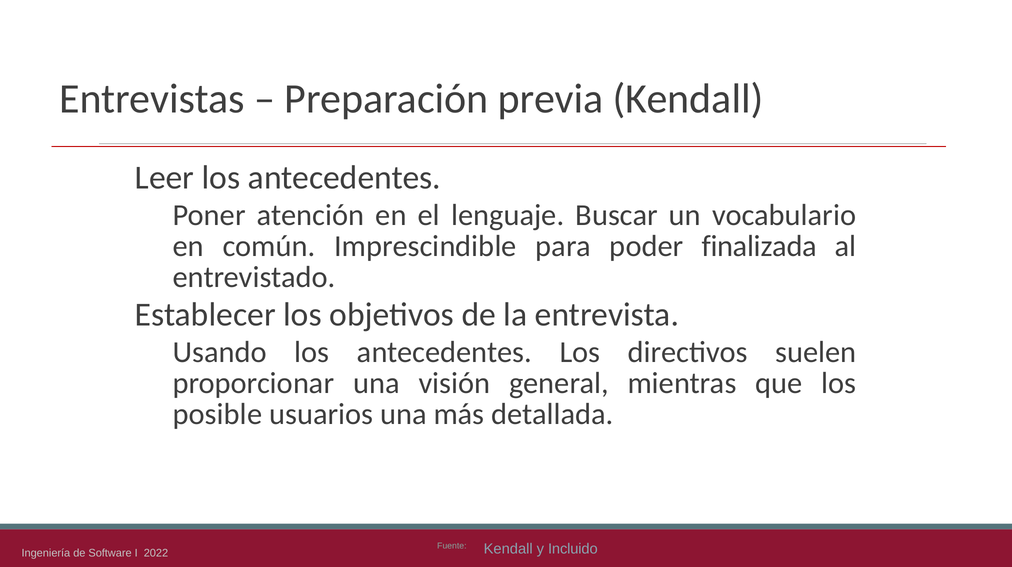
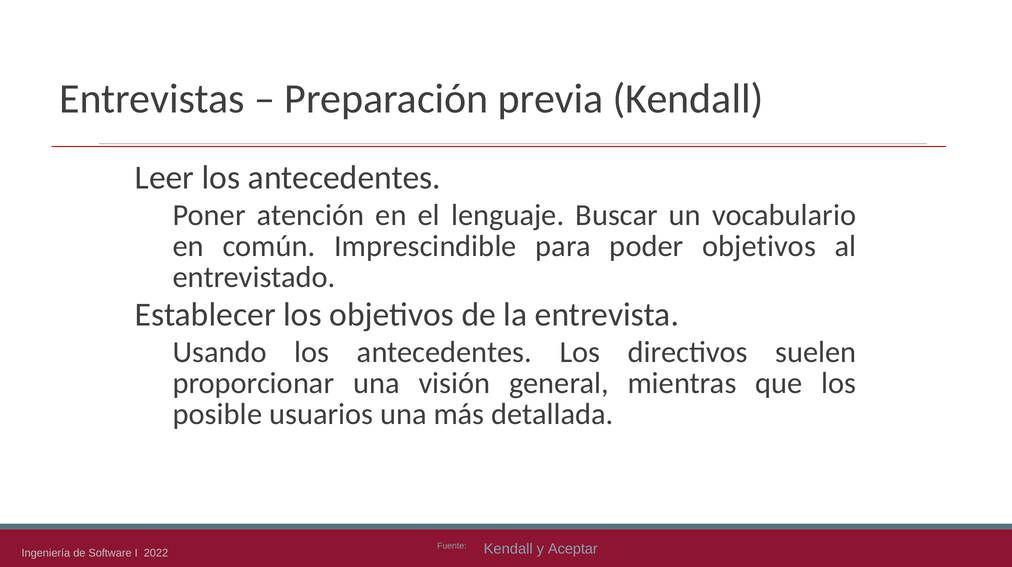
poder finalizada: finalizada -> objetivos
Incluido: Incluido -> Aceptar
